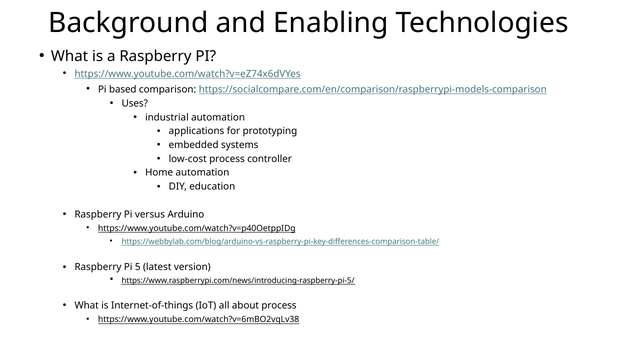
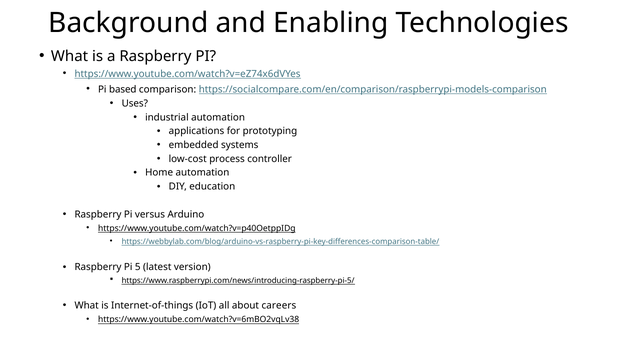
about process: process -> careers
